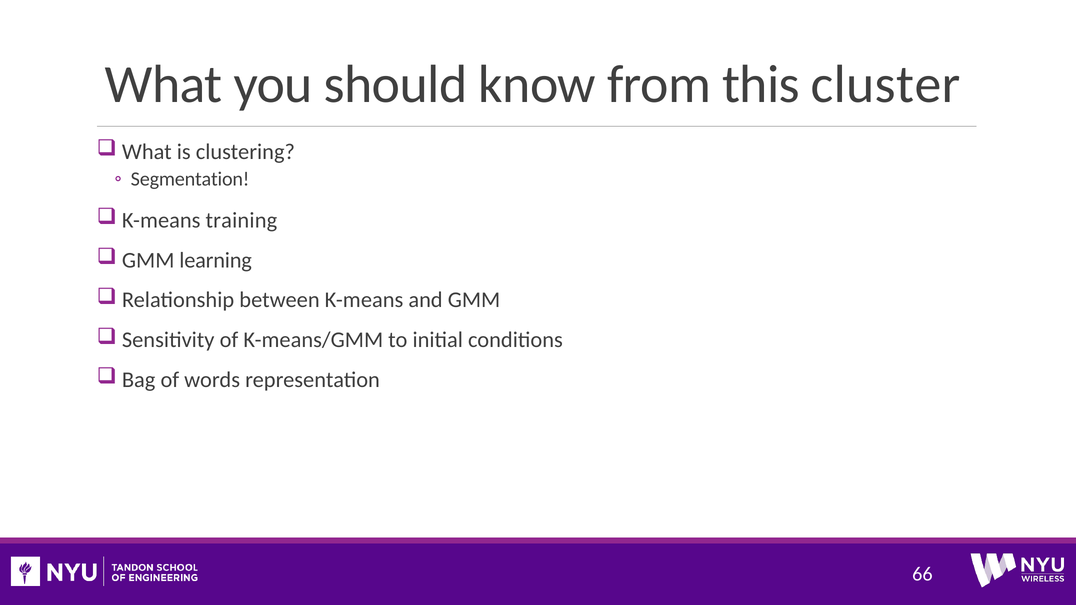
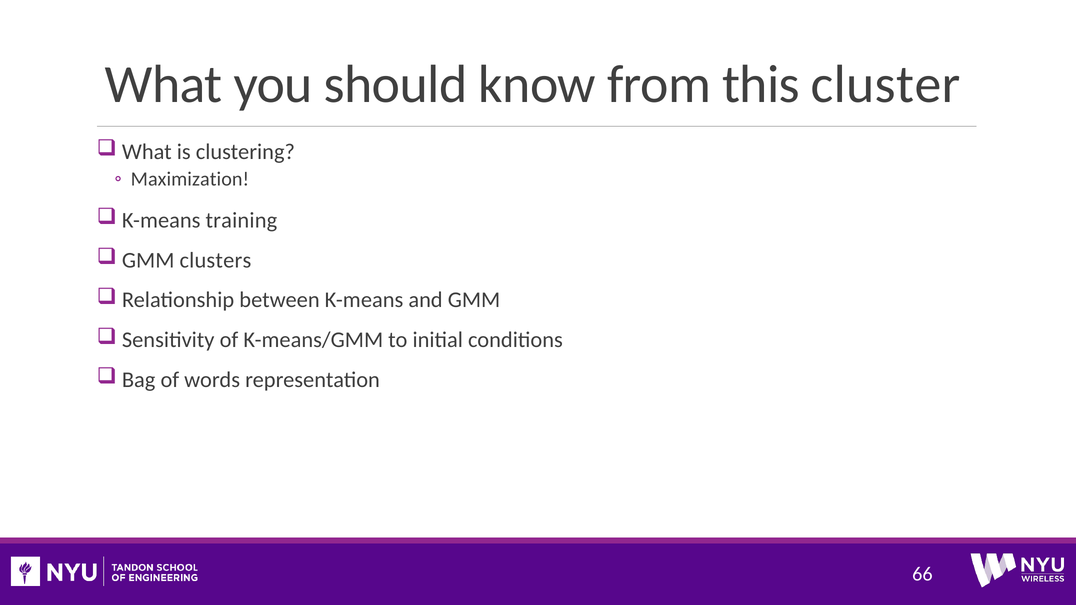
Segmentation: Segmentation -> Maximization
learning: learning -> clusters
